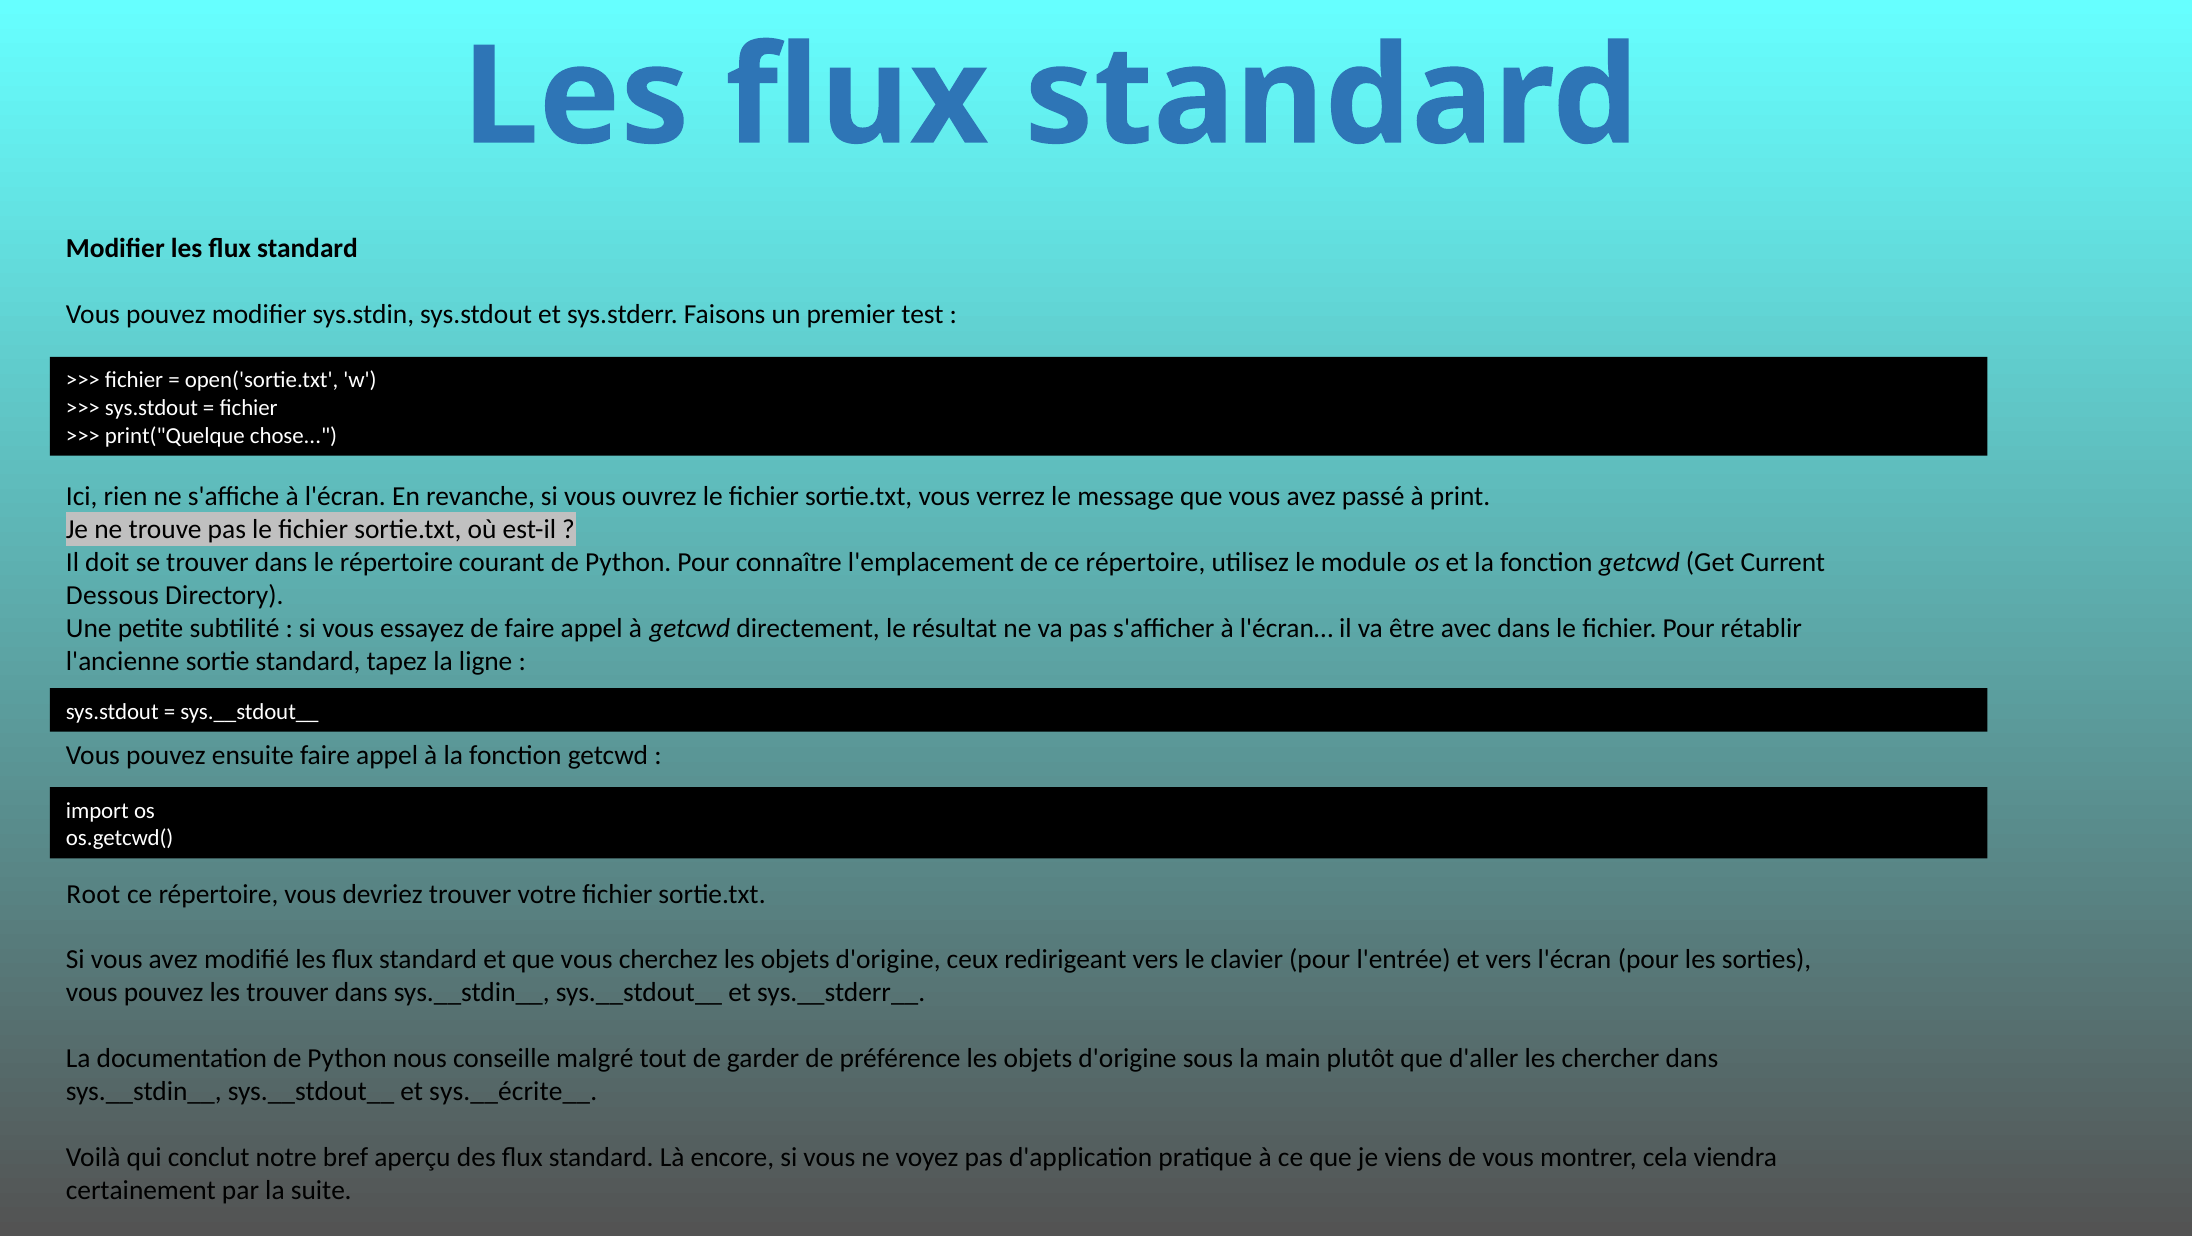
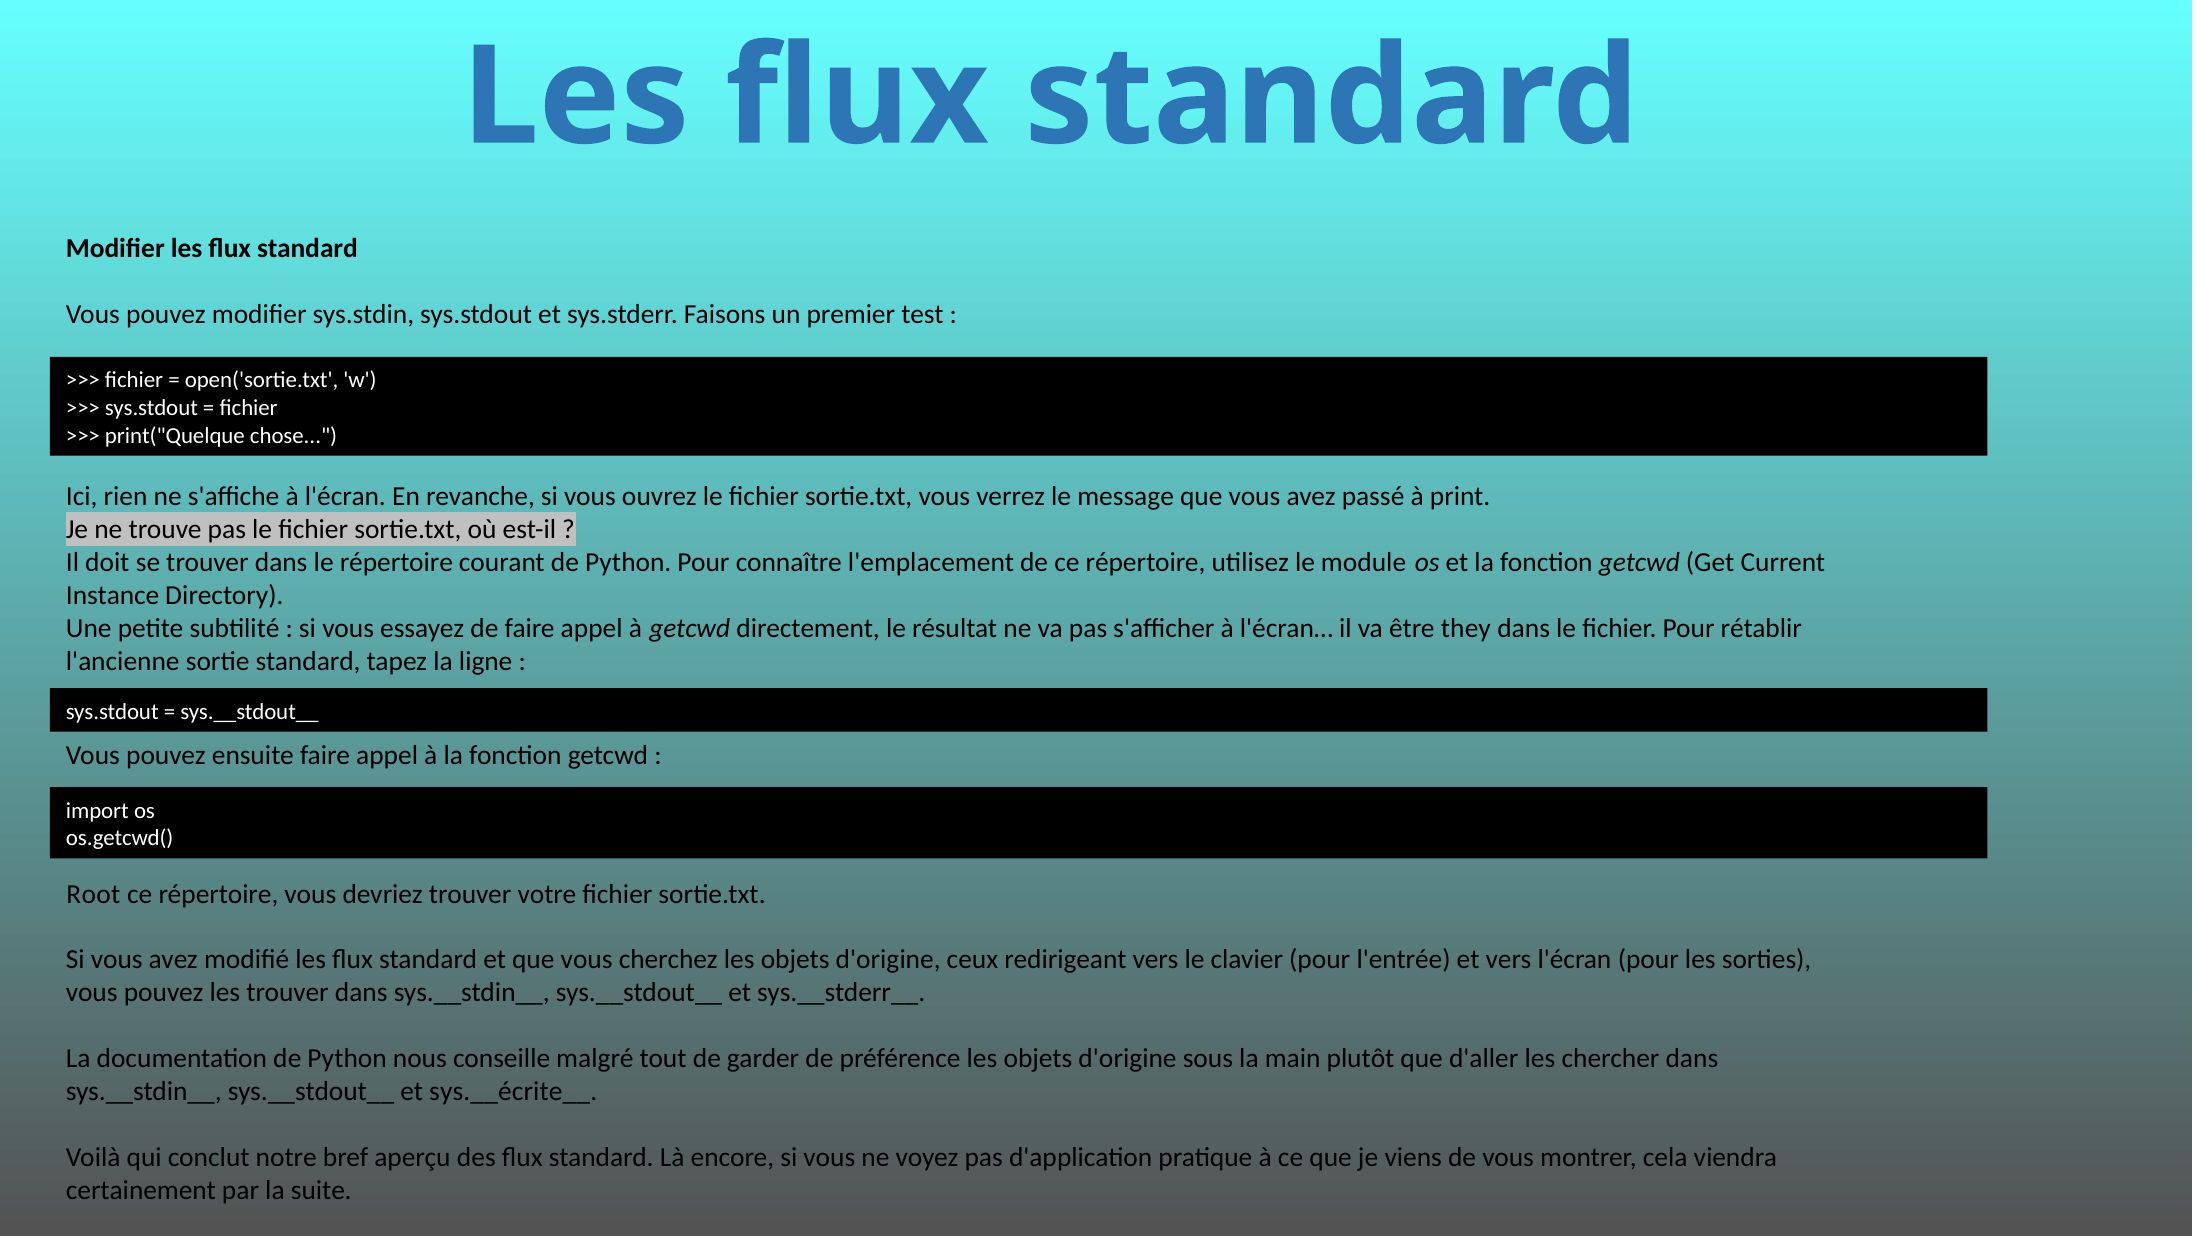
Dessous: Dessous -> Instance
avec: avec -> they
